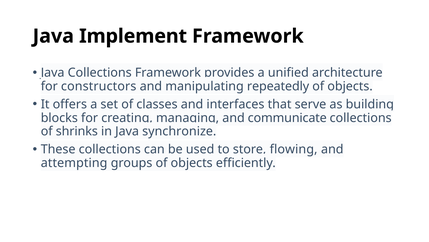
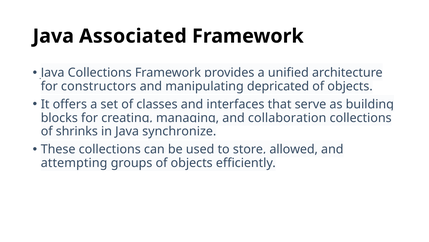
Implement: Implement -> Associated
repeatedly: repeatedly -> depricated
communicate: communicate -> collaboration
flowing: flowing -> allowed
